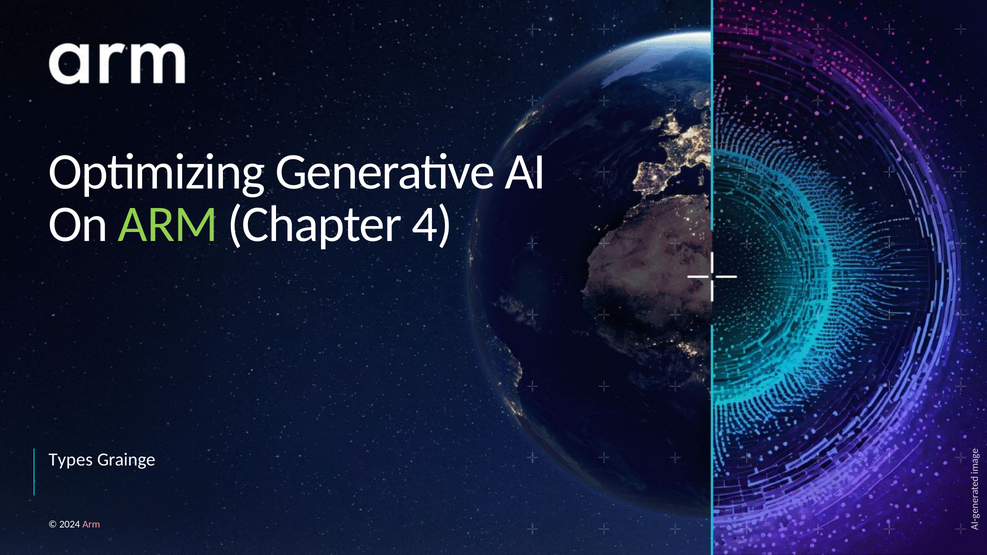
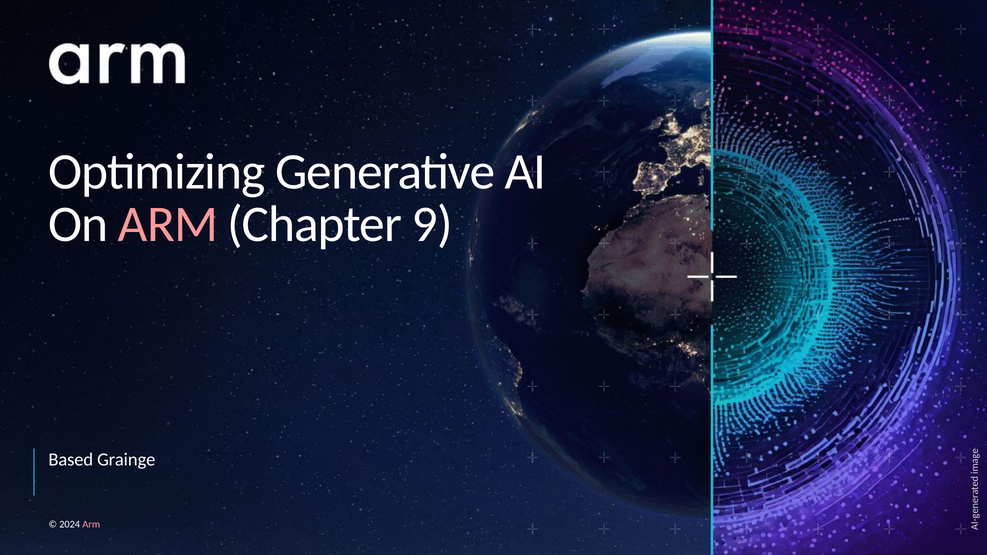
ARM at (168, 224) colour: light green -> pink
4: 4 -> 9
Types: Types -> Based
